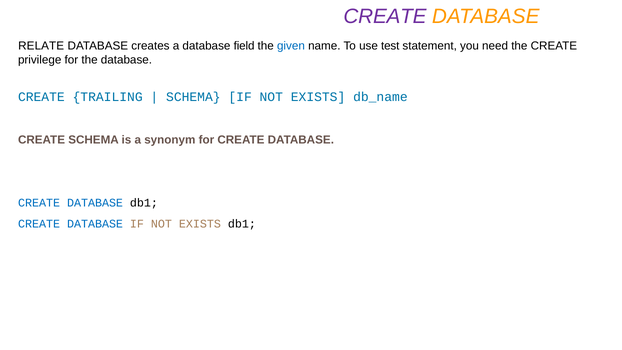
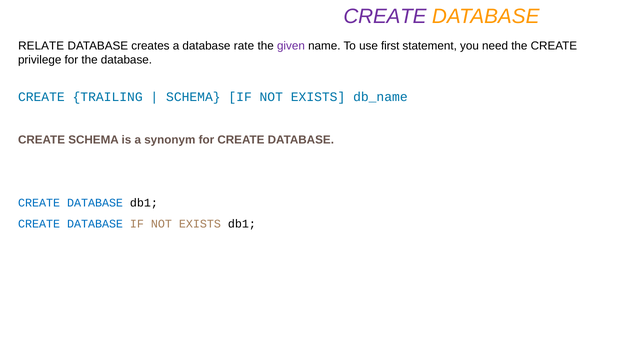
field: field -> rate
given colour: blue -> purple
test: test -> first
